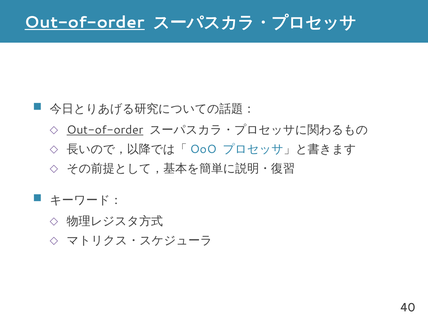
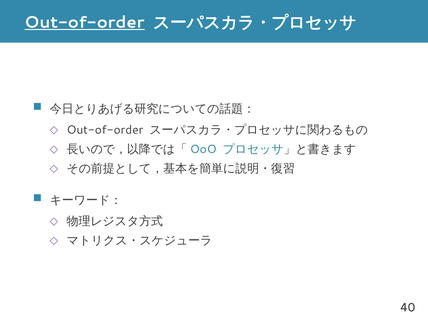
Out-of-order at (105, 130) underline: present -> none
